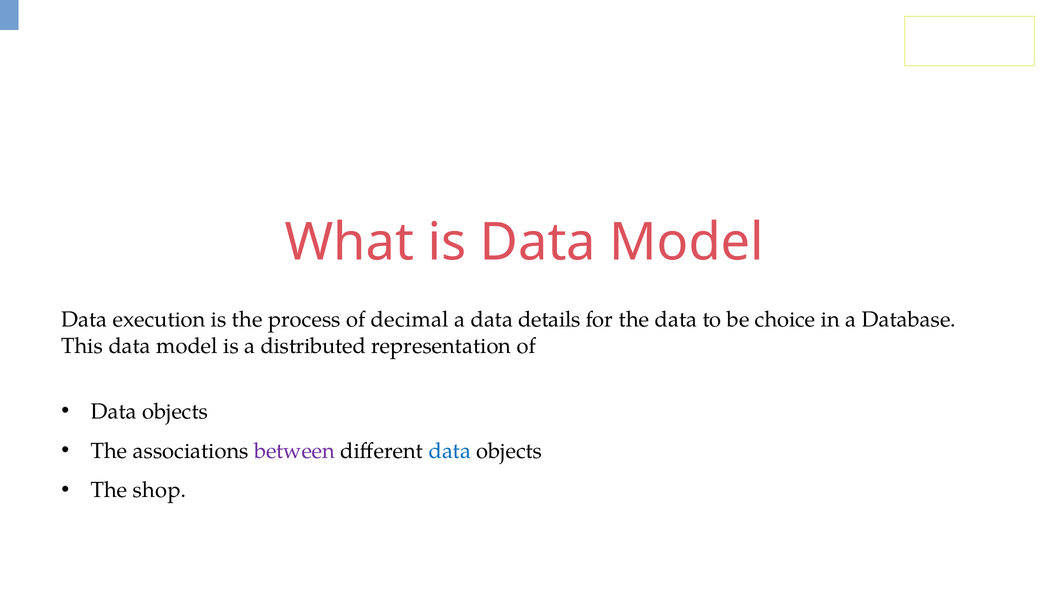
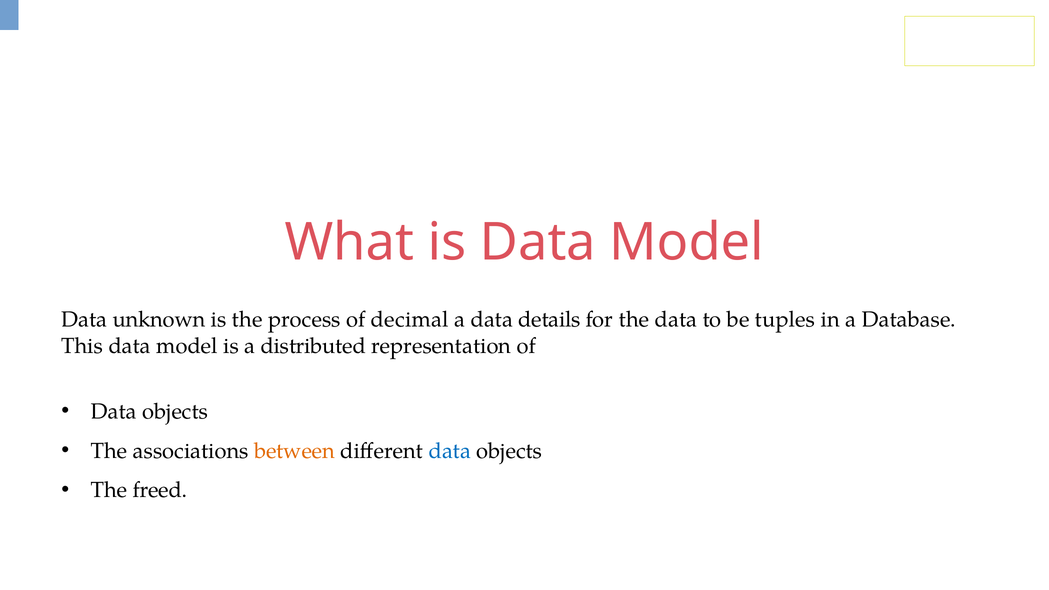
execution: execution -> unknown
choice: choice -> tuples
between colour: purple -> orange
shop: shop -> freed
